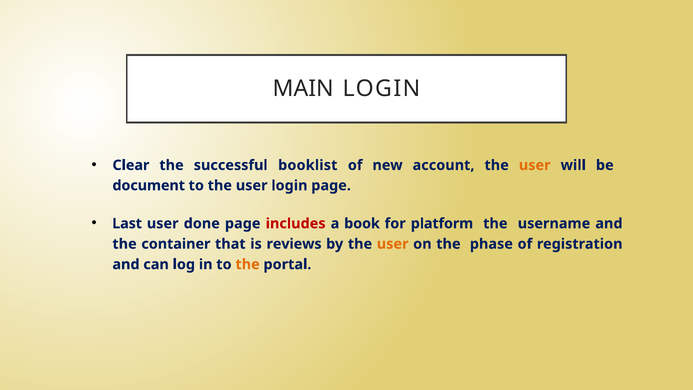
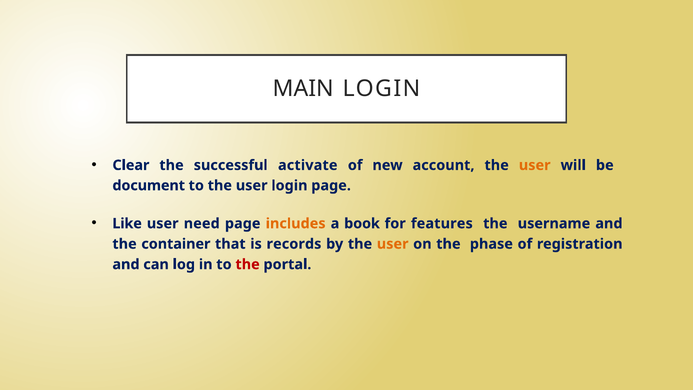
booklist: booklist -> activate
Last: Last -> Like
done: done -> need
includes colour: red -> orange
platform: platform -> features
reviews: reviews -> records
the at (248, 264) colour: orange -> red
